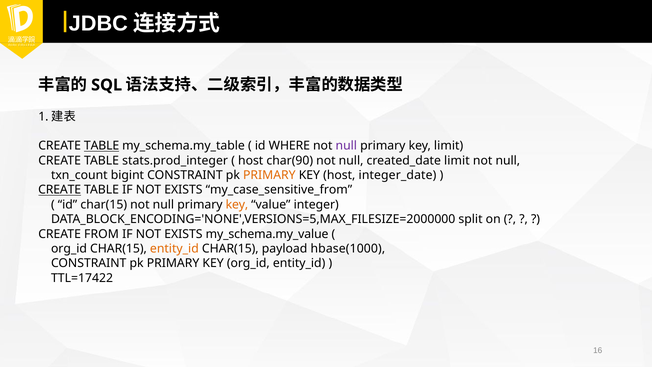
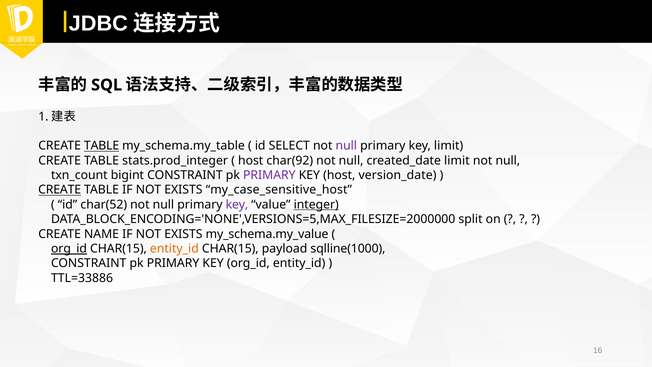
WHERE: WHERE -> SELECT
char(90: char(90 -> char(92
PRIMARY at (269, 175) colour: orange -> purple
integer_date: integer_date -> version_date
my_case_sensitive_from: my_case_sensitive_from -> my_case_sensitive_host
id char(15: char(15 -> char(52
key at (237, 204) colour: orange -> purple
integer underline: none -> present
FROM: FROM -> NAME
org_id at (69, 248) underline: none -> present
hbase(1000: hbase(1000 -> sqlline(1000
TTL=17422: TTL=17422 -> TTL=33886
